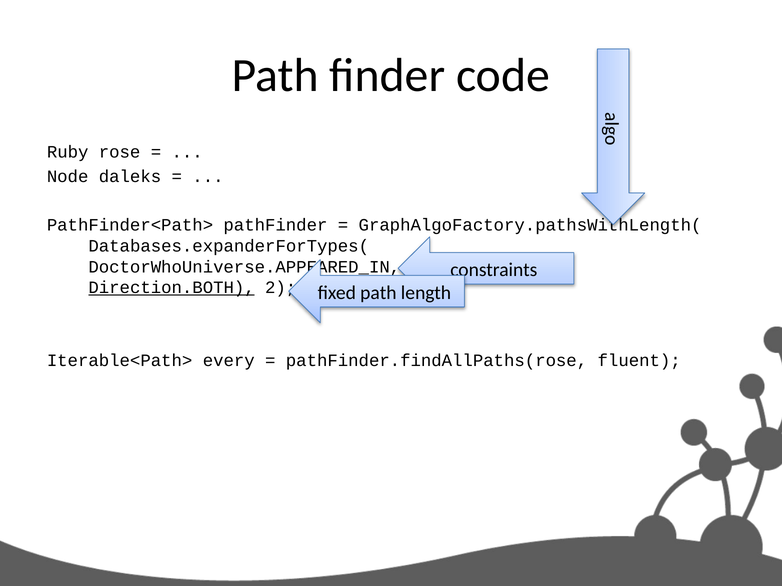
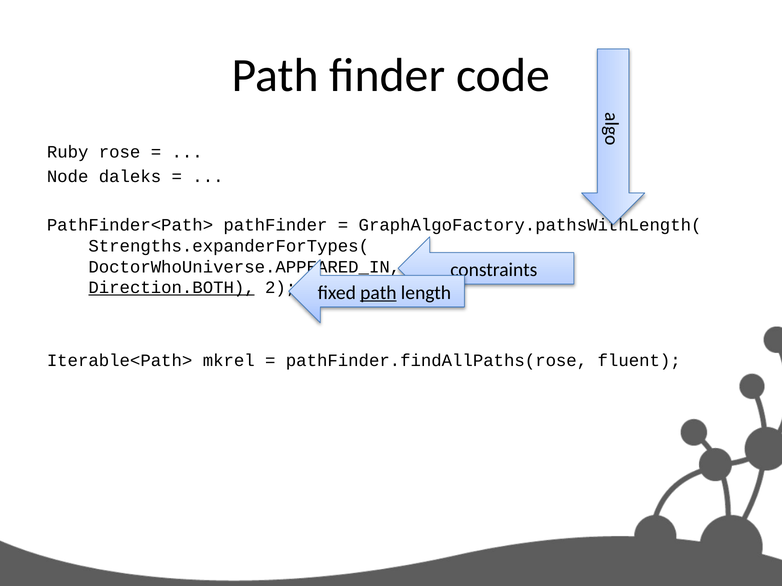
Databases.expanderForTypes(: Databases.expanderForTypes( -> Strengths.expanderForTypes(
path at (378, 293) underline: none -> present
every: every -> mkrel
